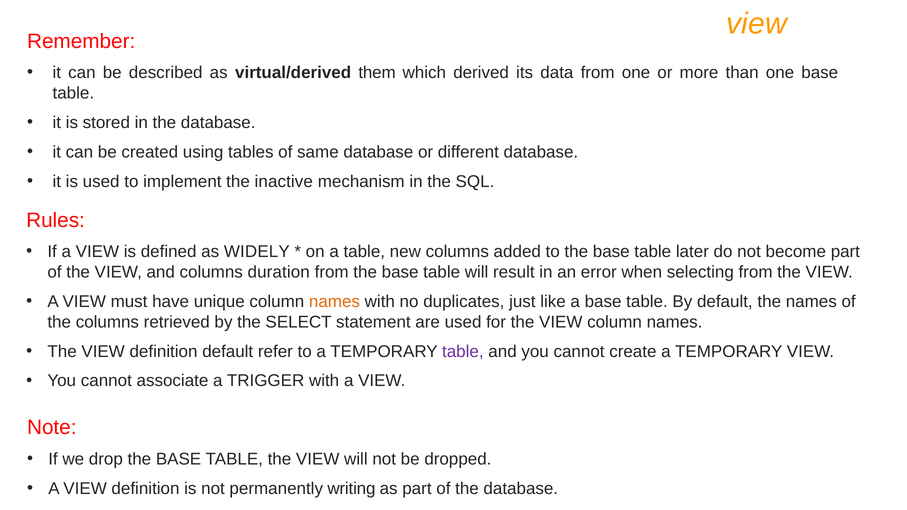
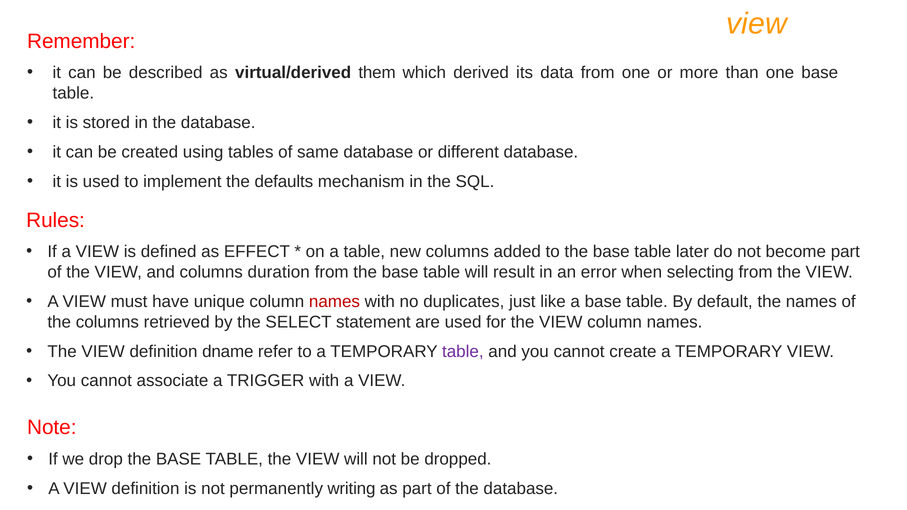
inactive: inactive -> defaults
WIDELY: WIDELY -> EFFECT
names at (334, 302) colour: orange -> red
definition default: default -> dname
